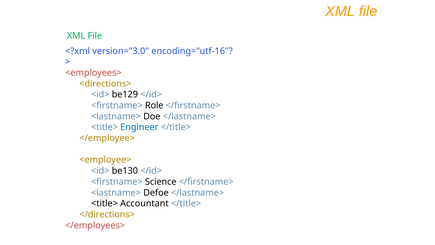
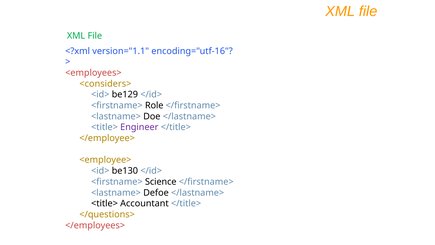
version="3.0: version="3.0 -> version="1.1
<directions>: <directions> -> <considers>
Engineer colour: blue -> purple
</directions>: </directions> -> </questions>
